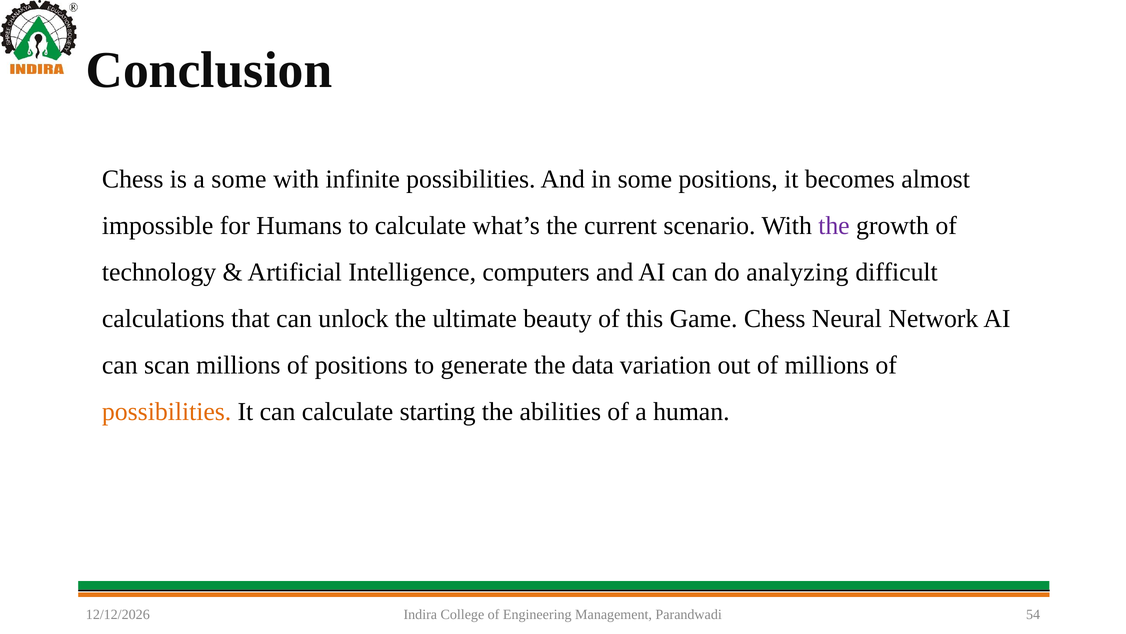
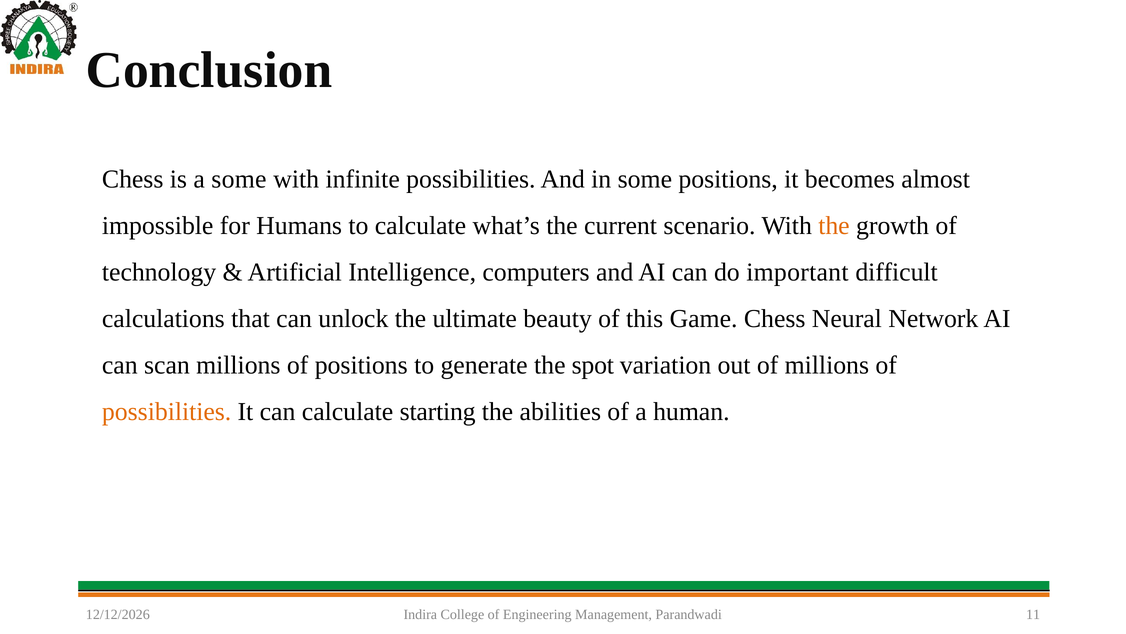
the at (834, 226) colour: purple -> orange
analyzing: analyzing -> important
data: data -> spot
54: 54 -> 11
